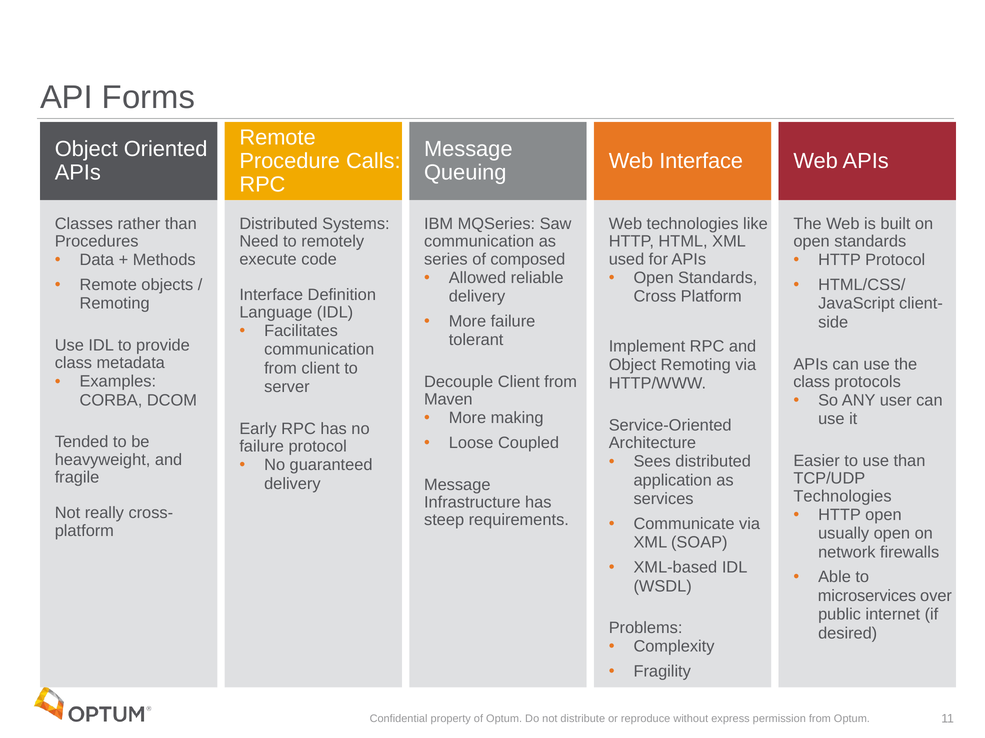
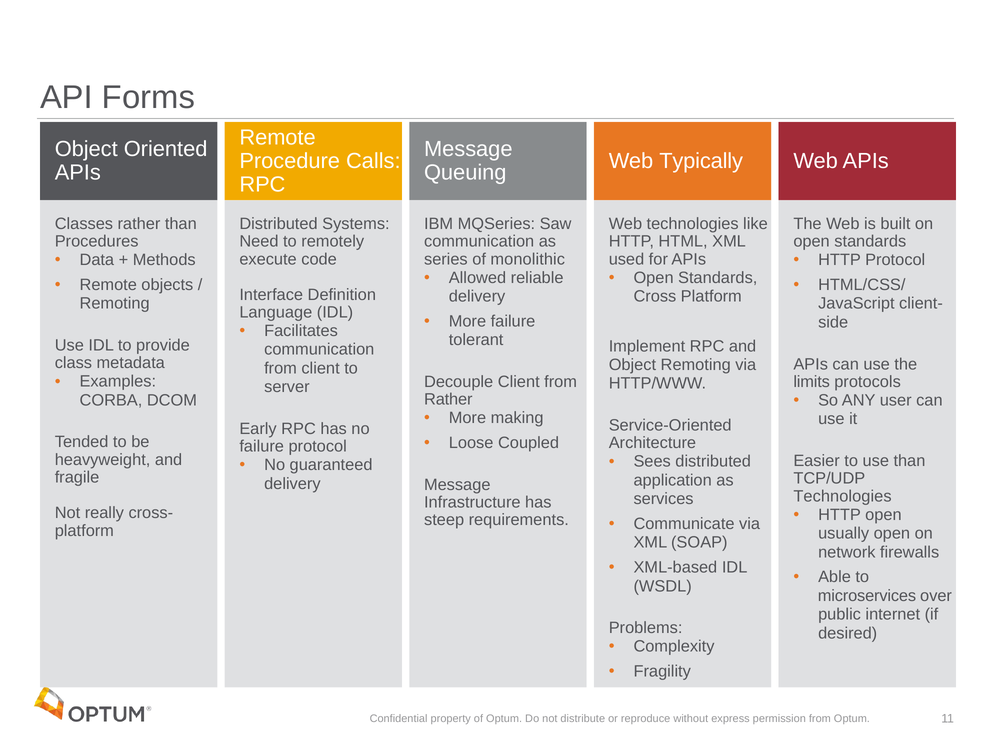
Web Interface: Interface -> Typically
composed: composed -> monolithic
class at (812, 382): class -> limits
Maven at (448, 400): Maven -> Rather
